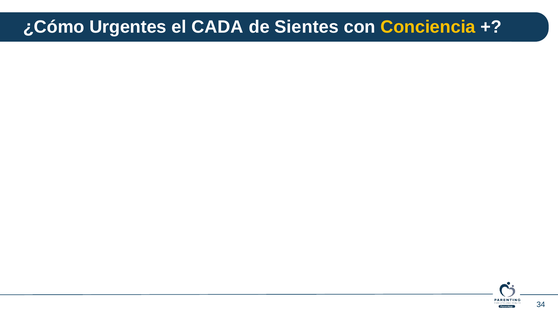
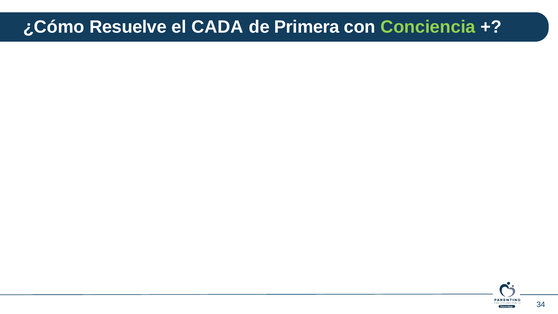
Urgentes: Urgentes -> Resuelve
Sientes: Sientes -> Primera
Conciencia colour: yellow -> light green
